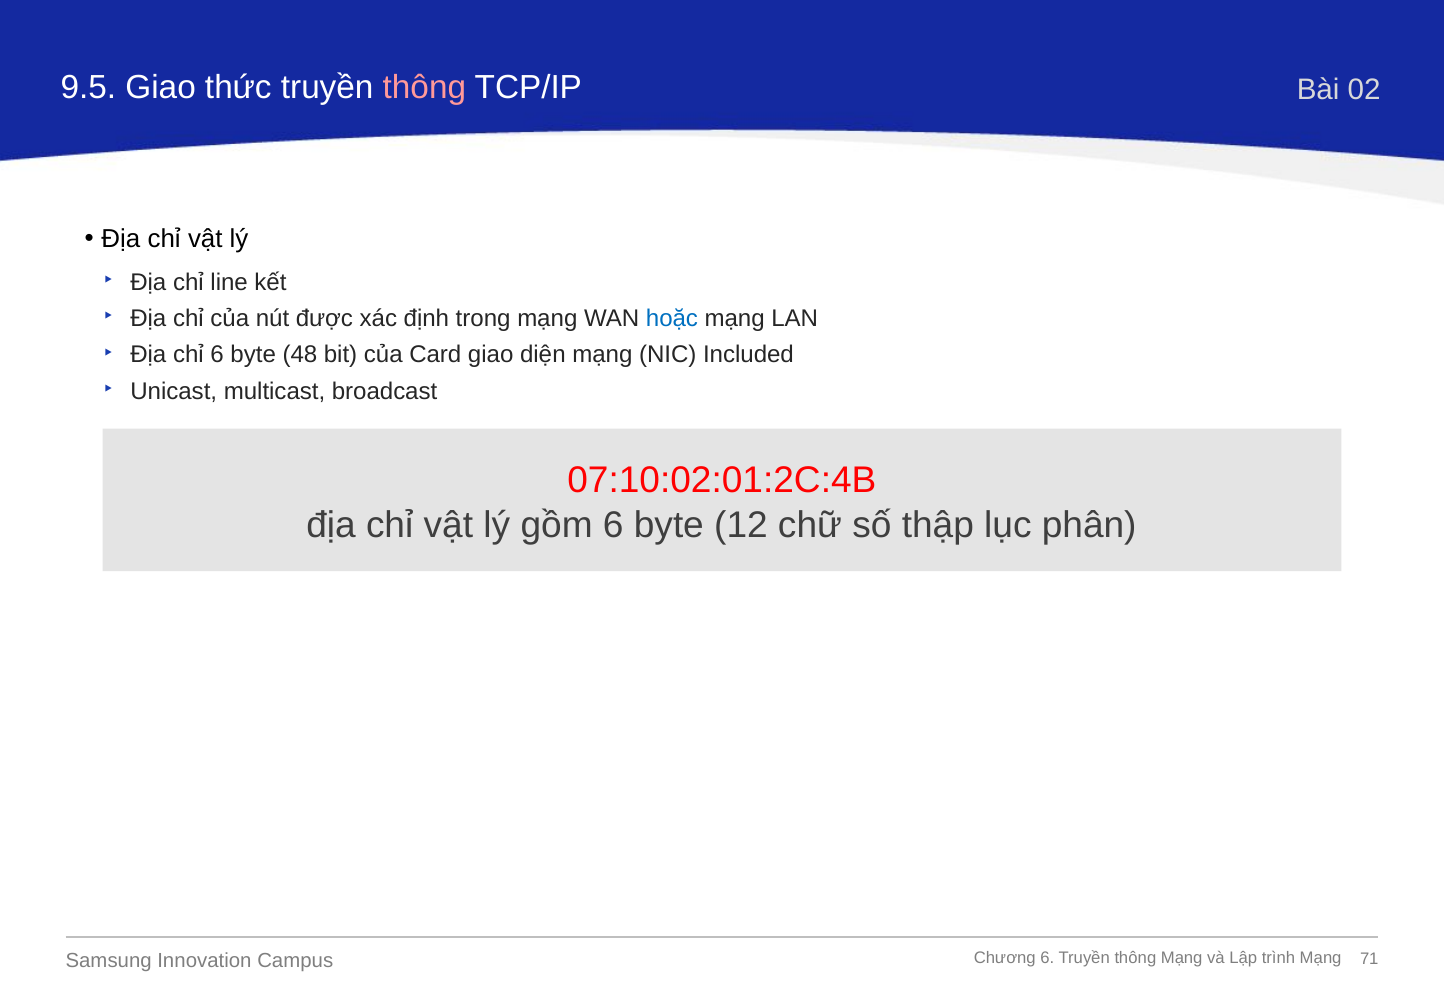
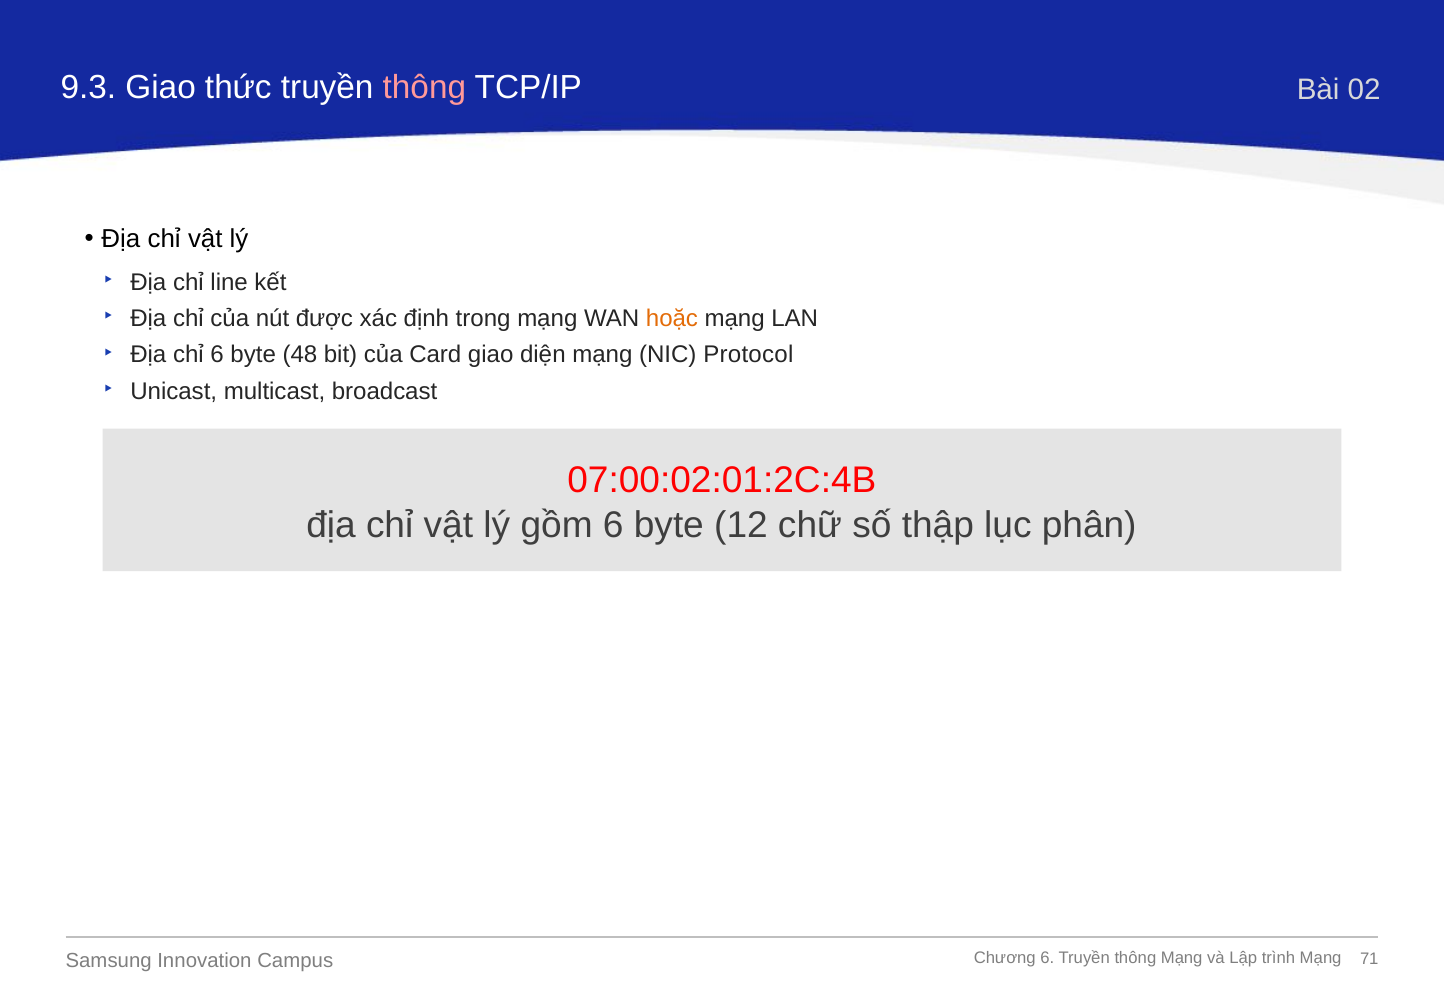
9.5: 9.5 -> 9.3
hoặc colour: blue -> orange
Included: Included -> Protocol
07:10:02:01:2C:4B: 07:10:02:01:2C:4B -> 07:00:02:01:2C:4B
